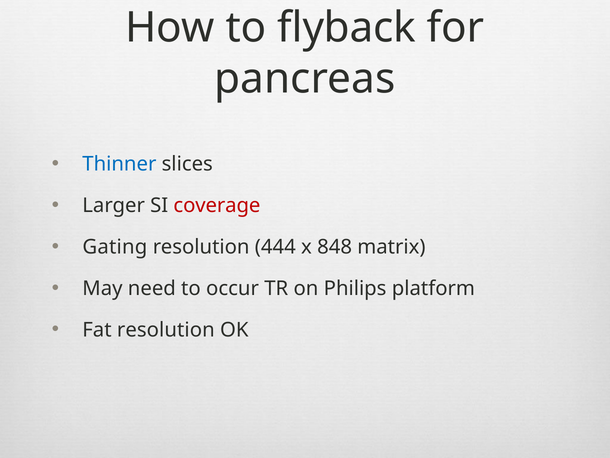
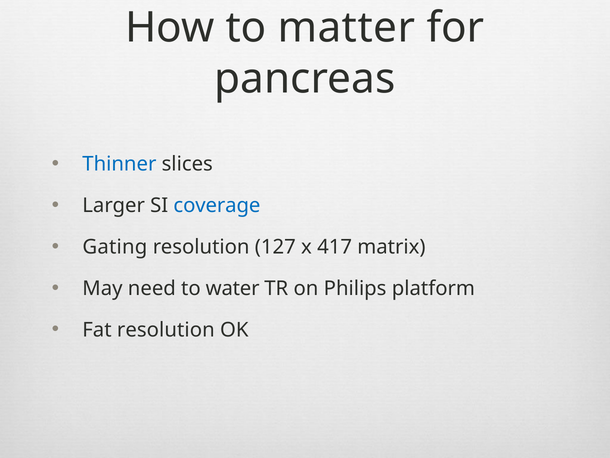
flyback: flyback -> matter
coverage colour: red -> blue
444: 444 -> 127
848: 848 -> 417
occur: occur -> water
